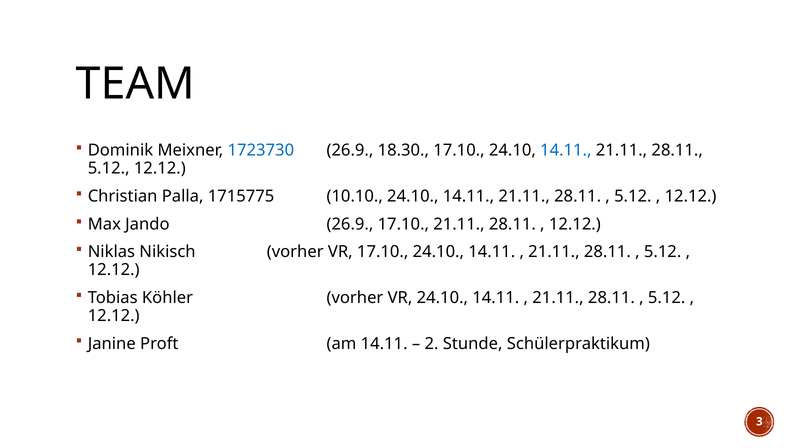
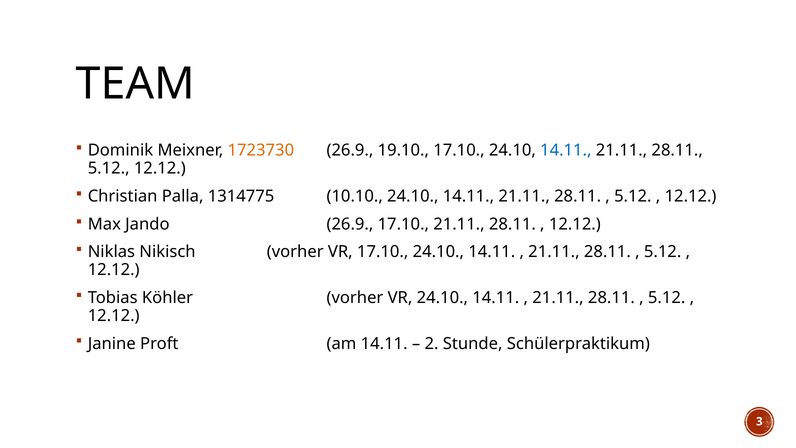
1723730 colour: blue -> orange
18.30: 18.30 -> 19.10
1715775: 1715775 -> 1314775
